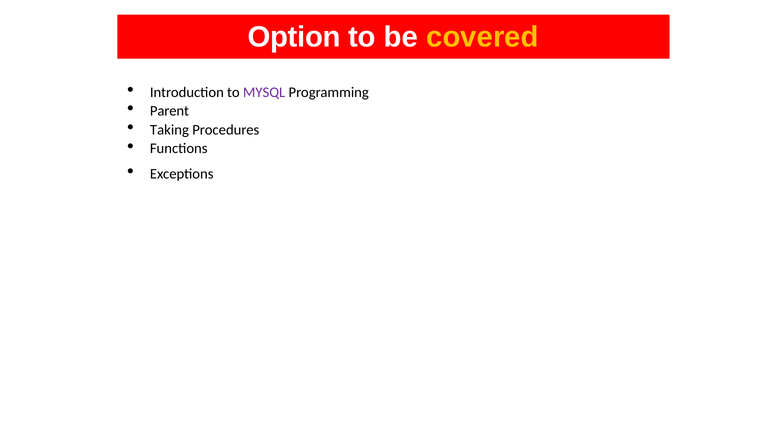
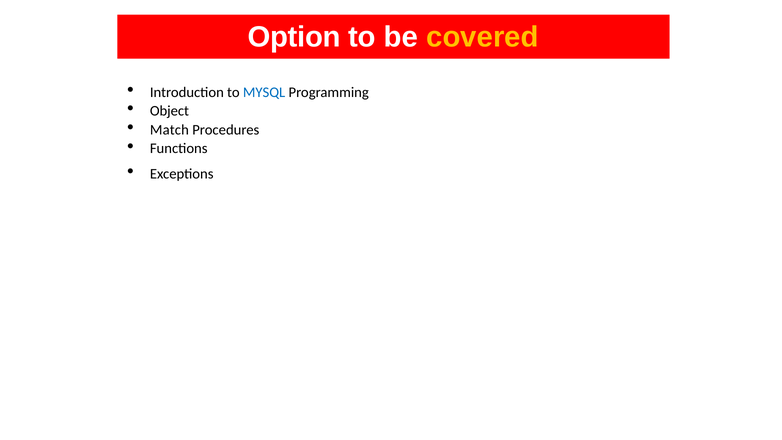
MYSQL colour: purple -> blue
Parent: Parent -> Object
Taking: Taking -> Match
